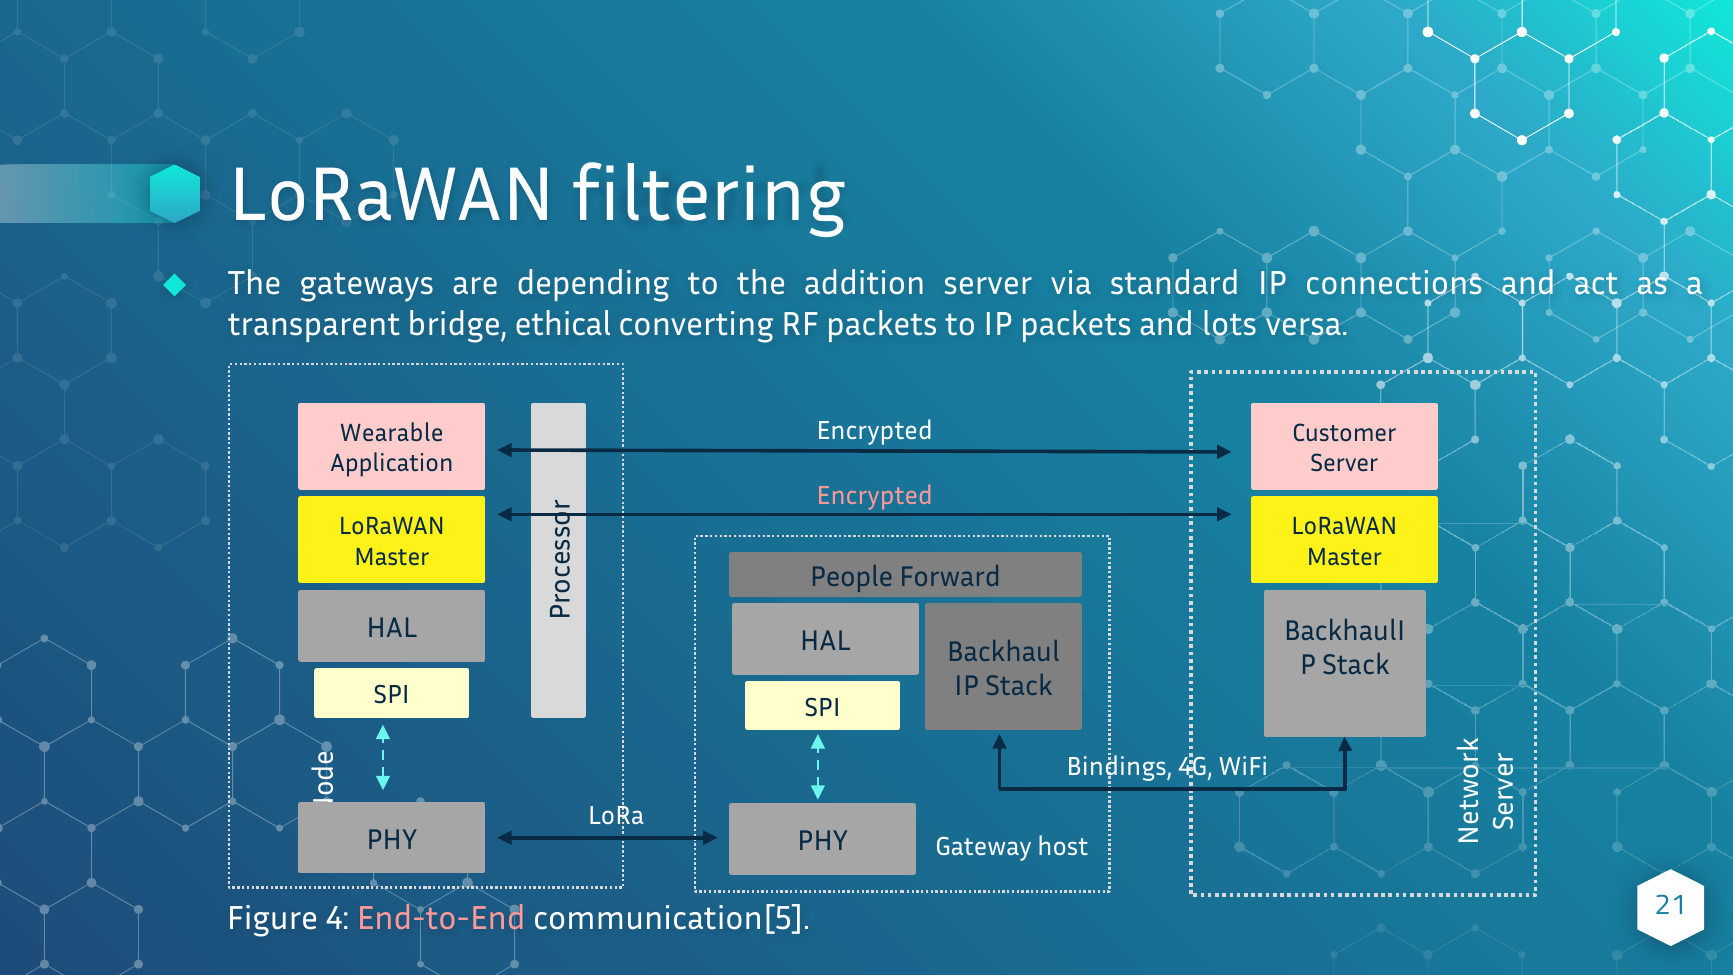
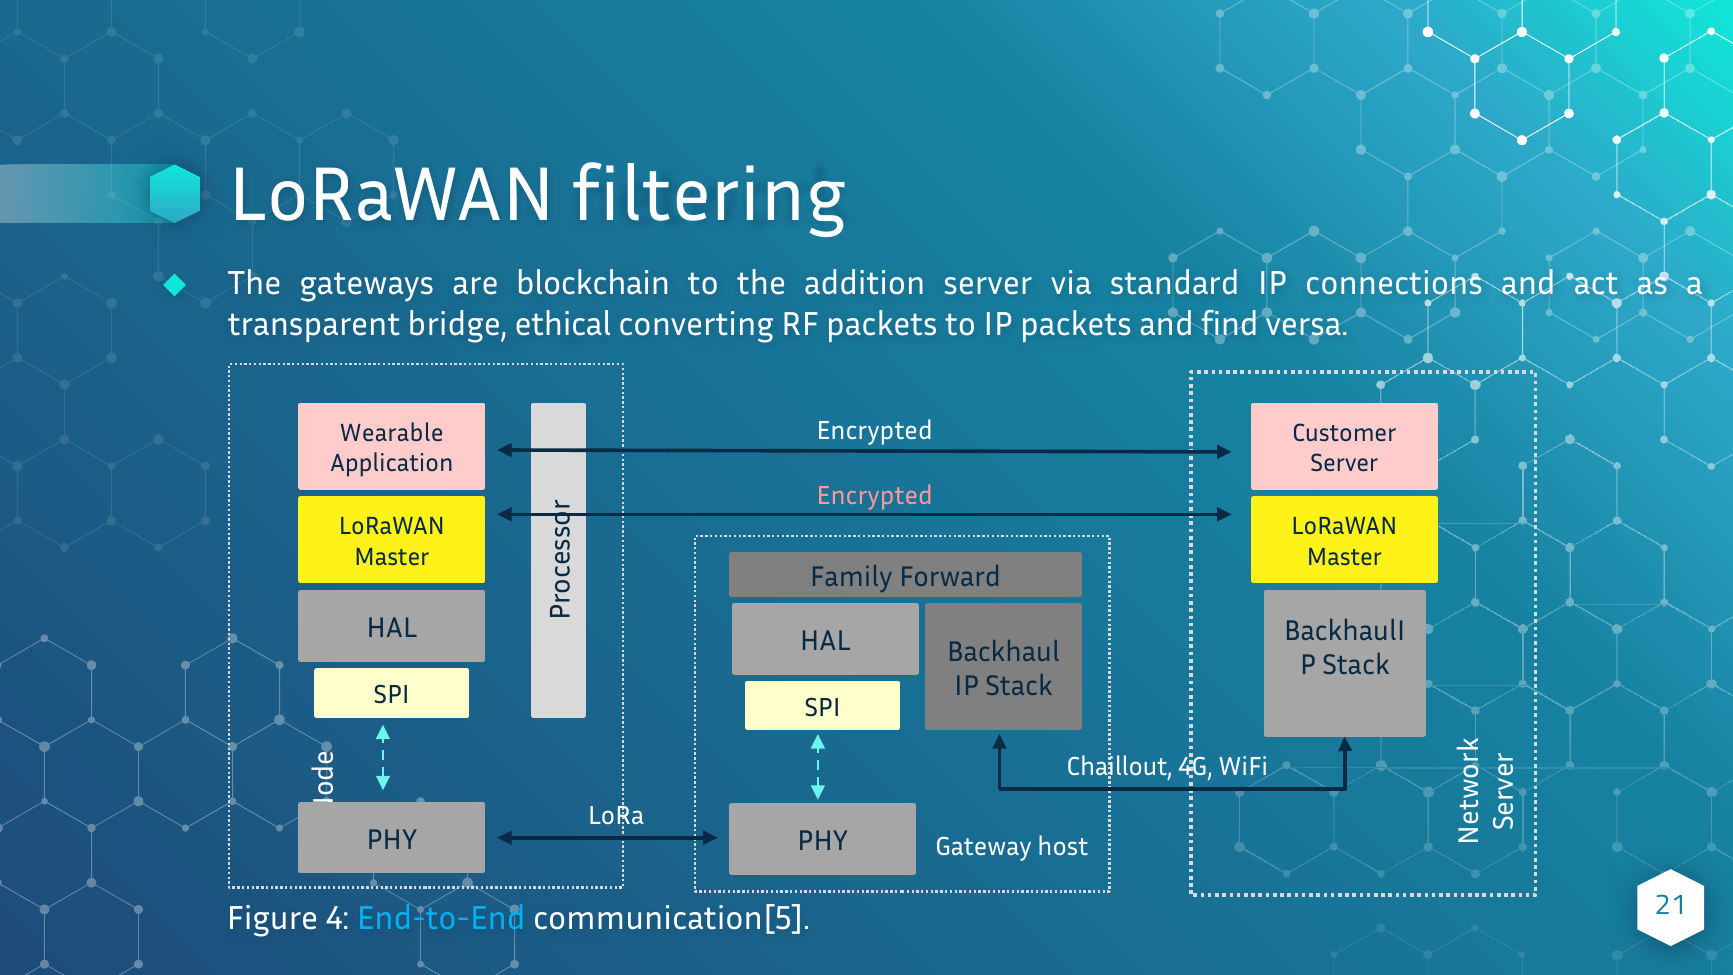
depending: depending -> blockchain
lots: lots -> find
People: People -> Family
Bindings: Bindings -> Chaillout
End-to-End colour: pink -> light blue
